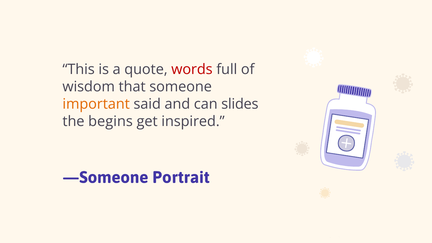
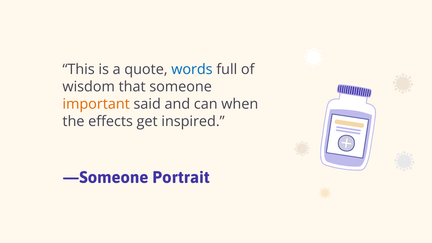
words colour: red -> blue
slides: slides -> when
begins: begins -> effects
